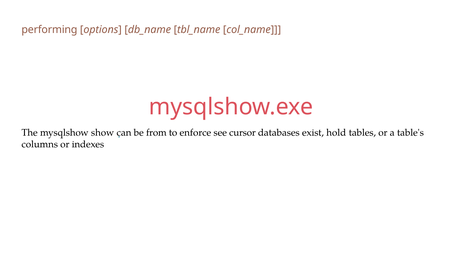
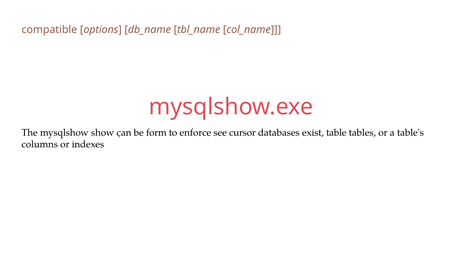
performing: performing -> compatible
from: from -> form
hold: hold -> table
